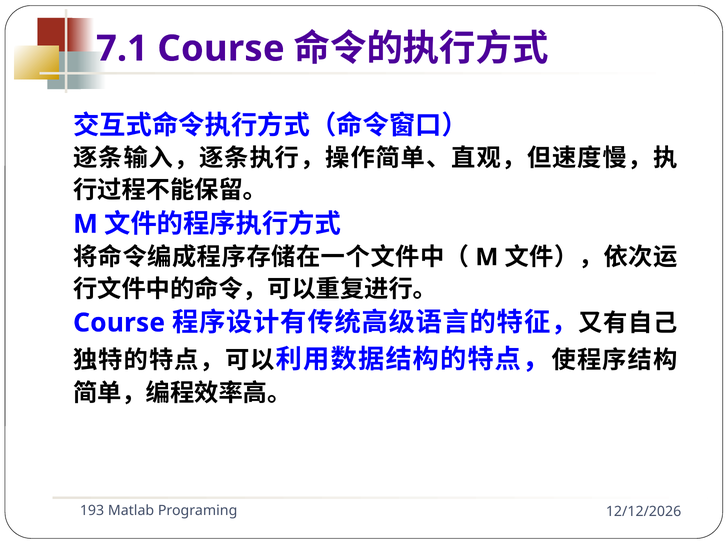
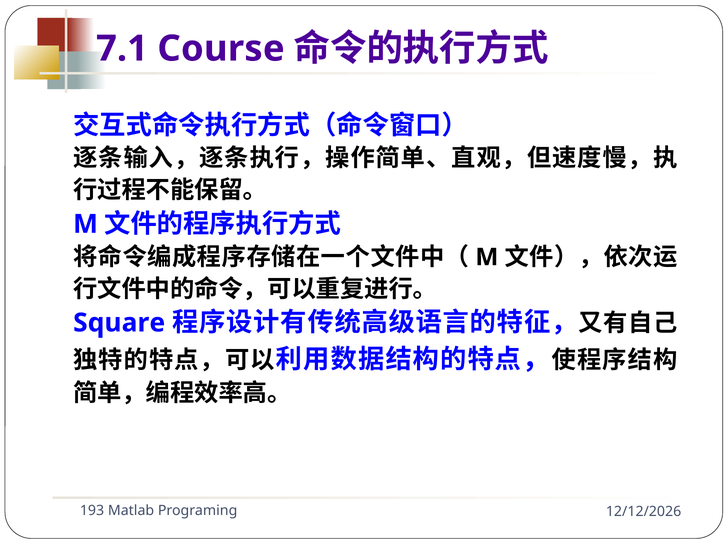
Course at (119, 323): Course -> Square
